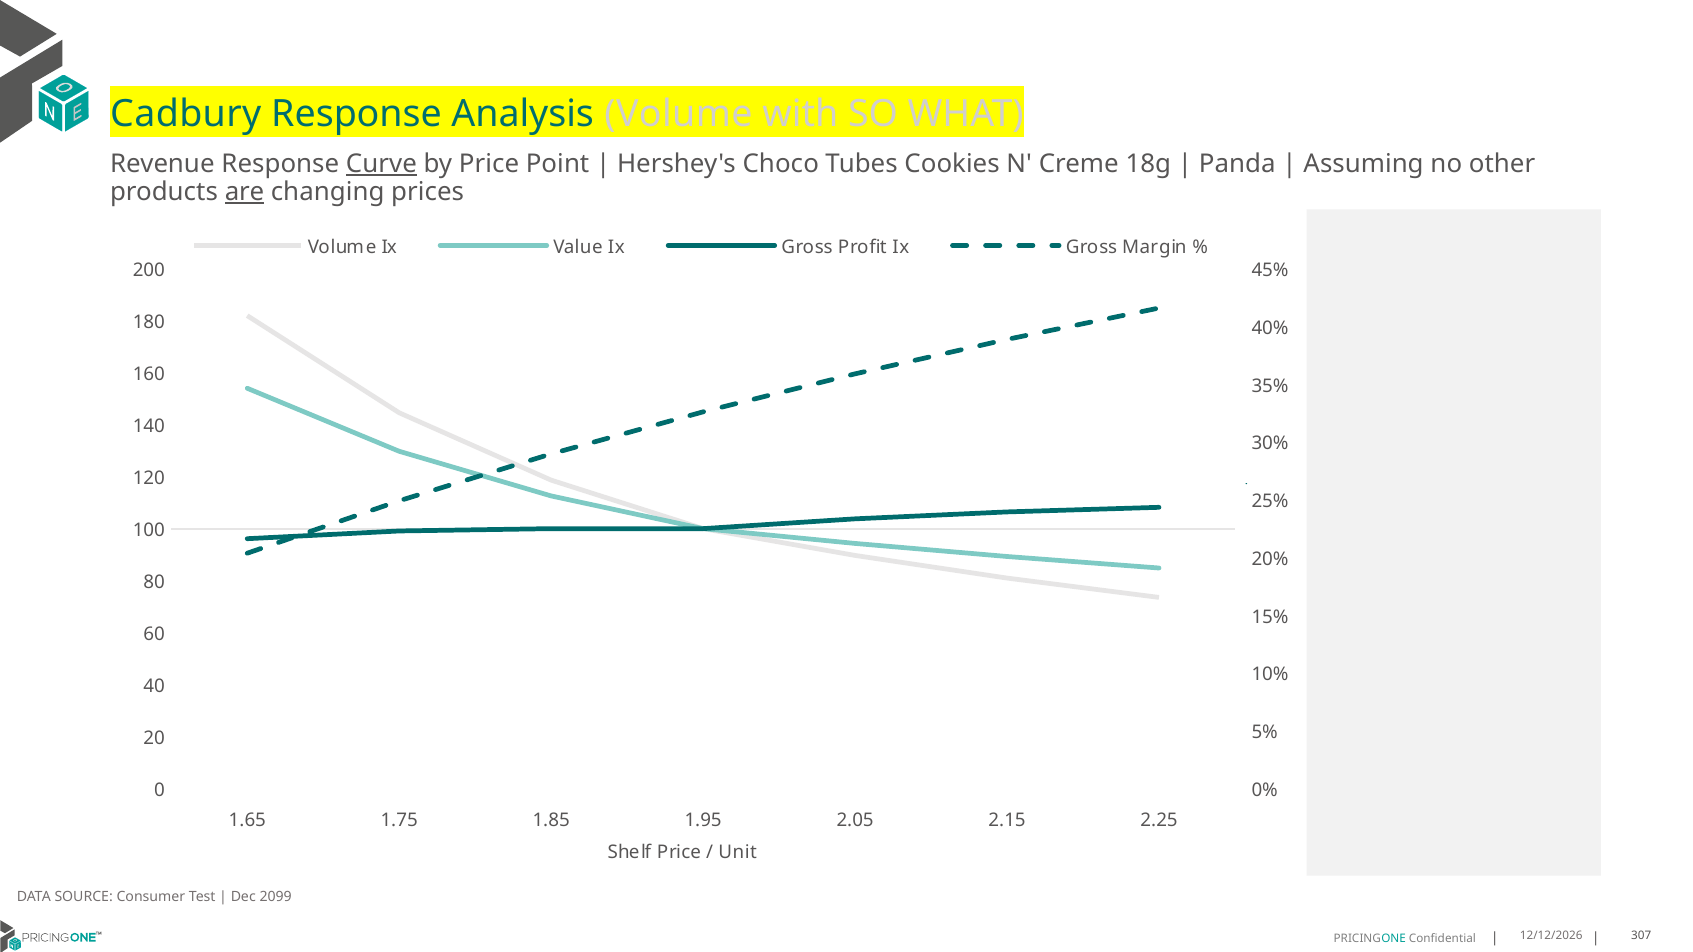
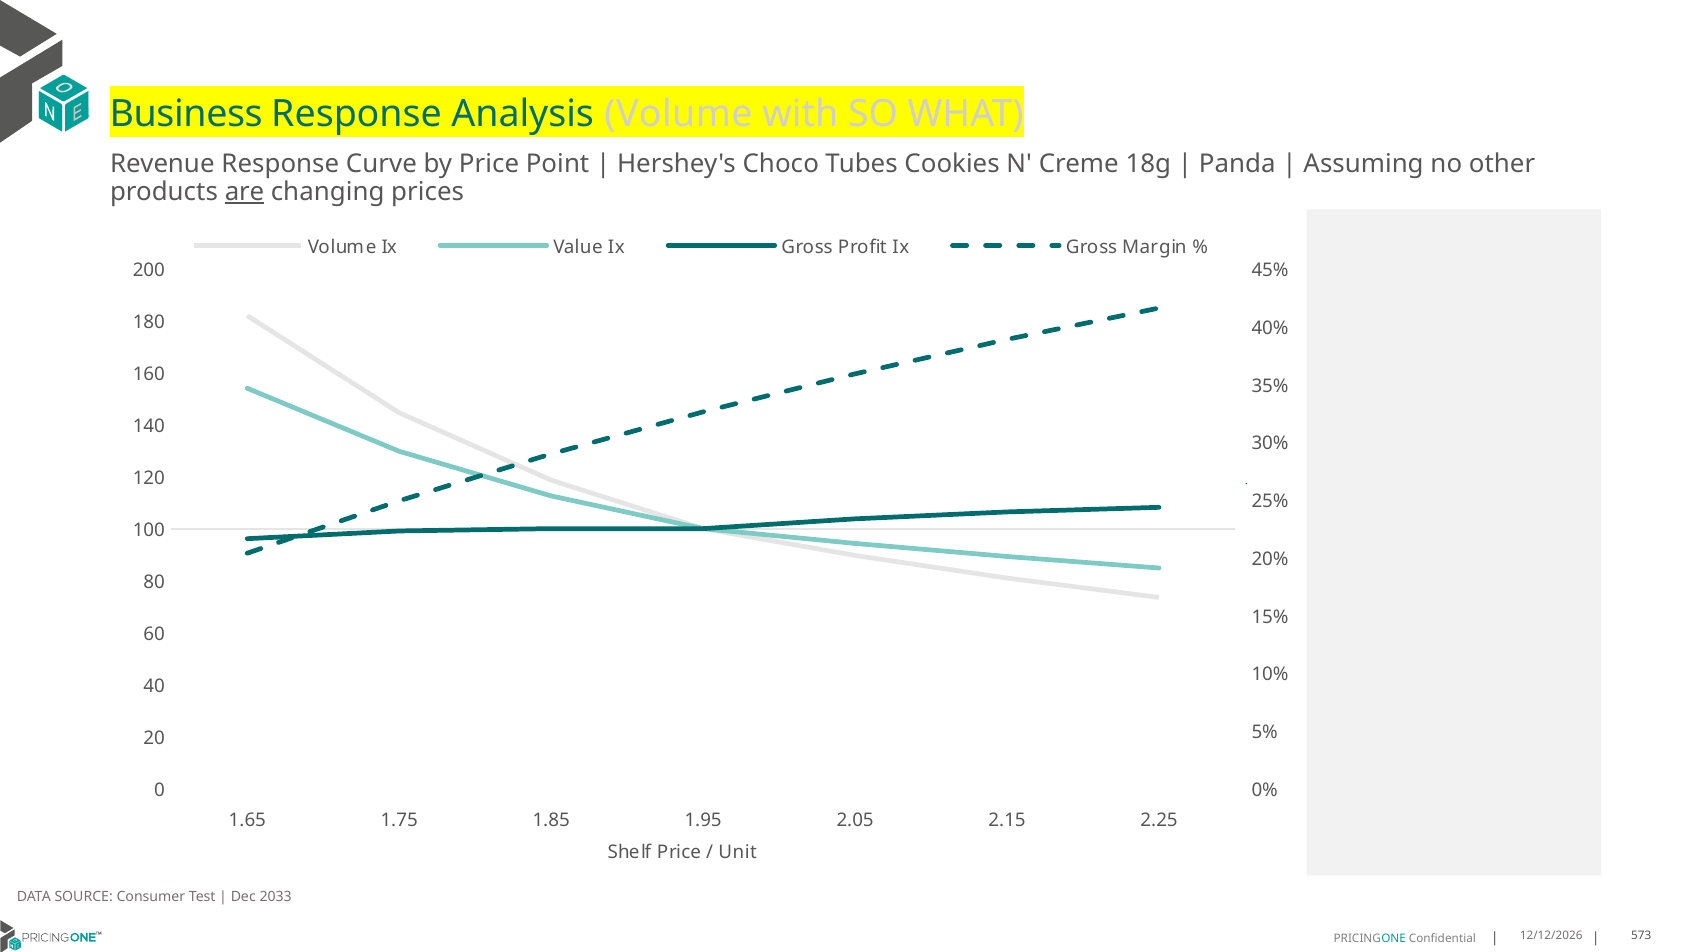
Cadbury: Cadbury -> Business
Curve underline: present -> none
2099: 2099 -> 2033
307: 307 -> 573
